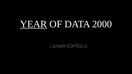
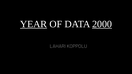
2000 underline: none -> present
